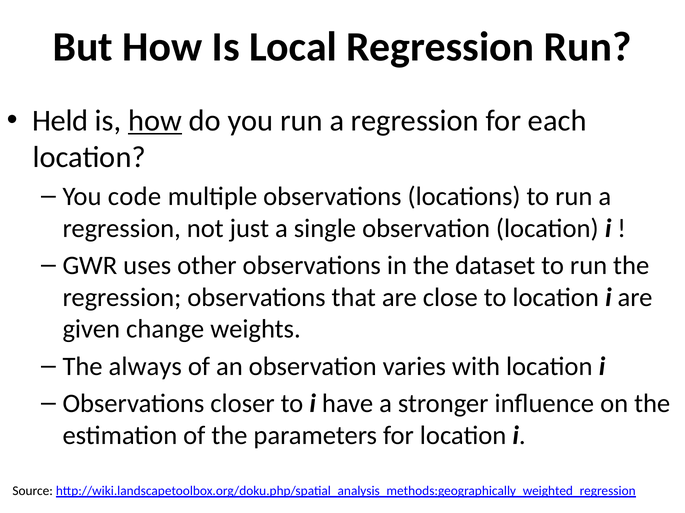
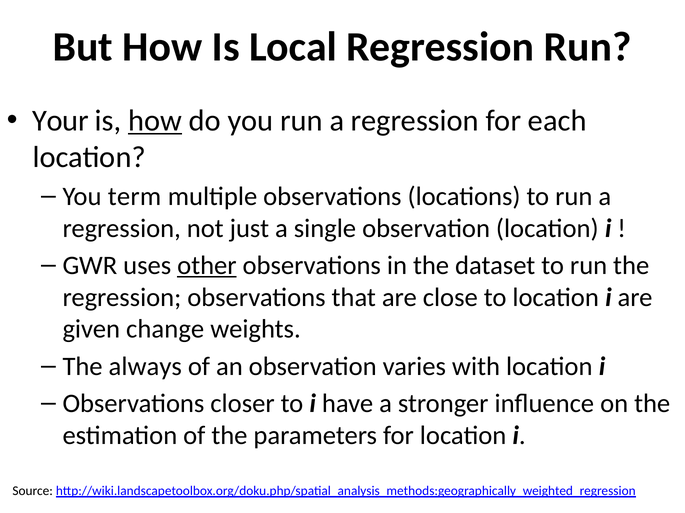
Held: Held -> Your
code: code -> term
other underline: none -> present
